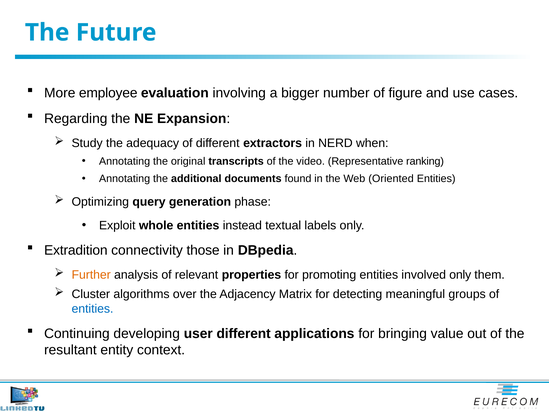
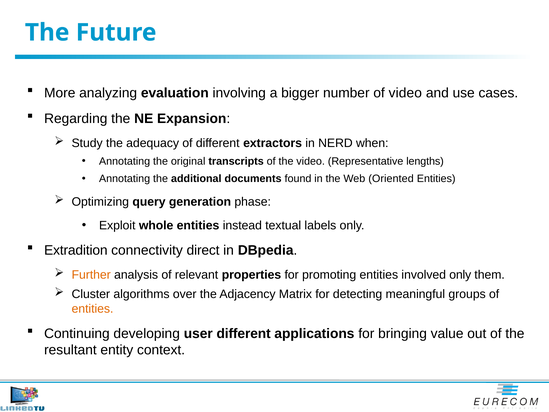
employee: employee -> analyzing
of figure: figure -> video
ranking: ranking -> lengths
those: those -> direct
entities at (93, 309) colour: blue -> orange
